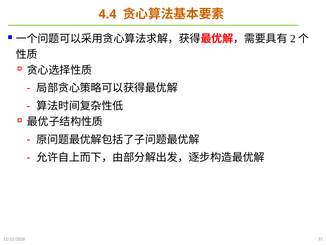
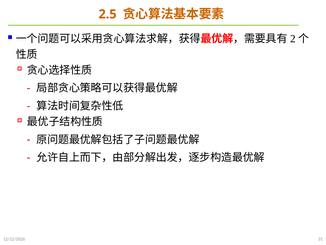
4.4: 4.4 -> 2.5
